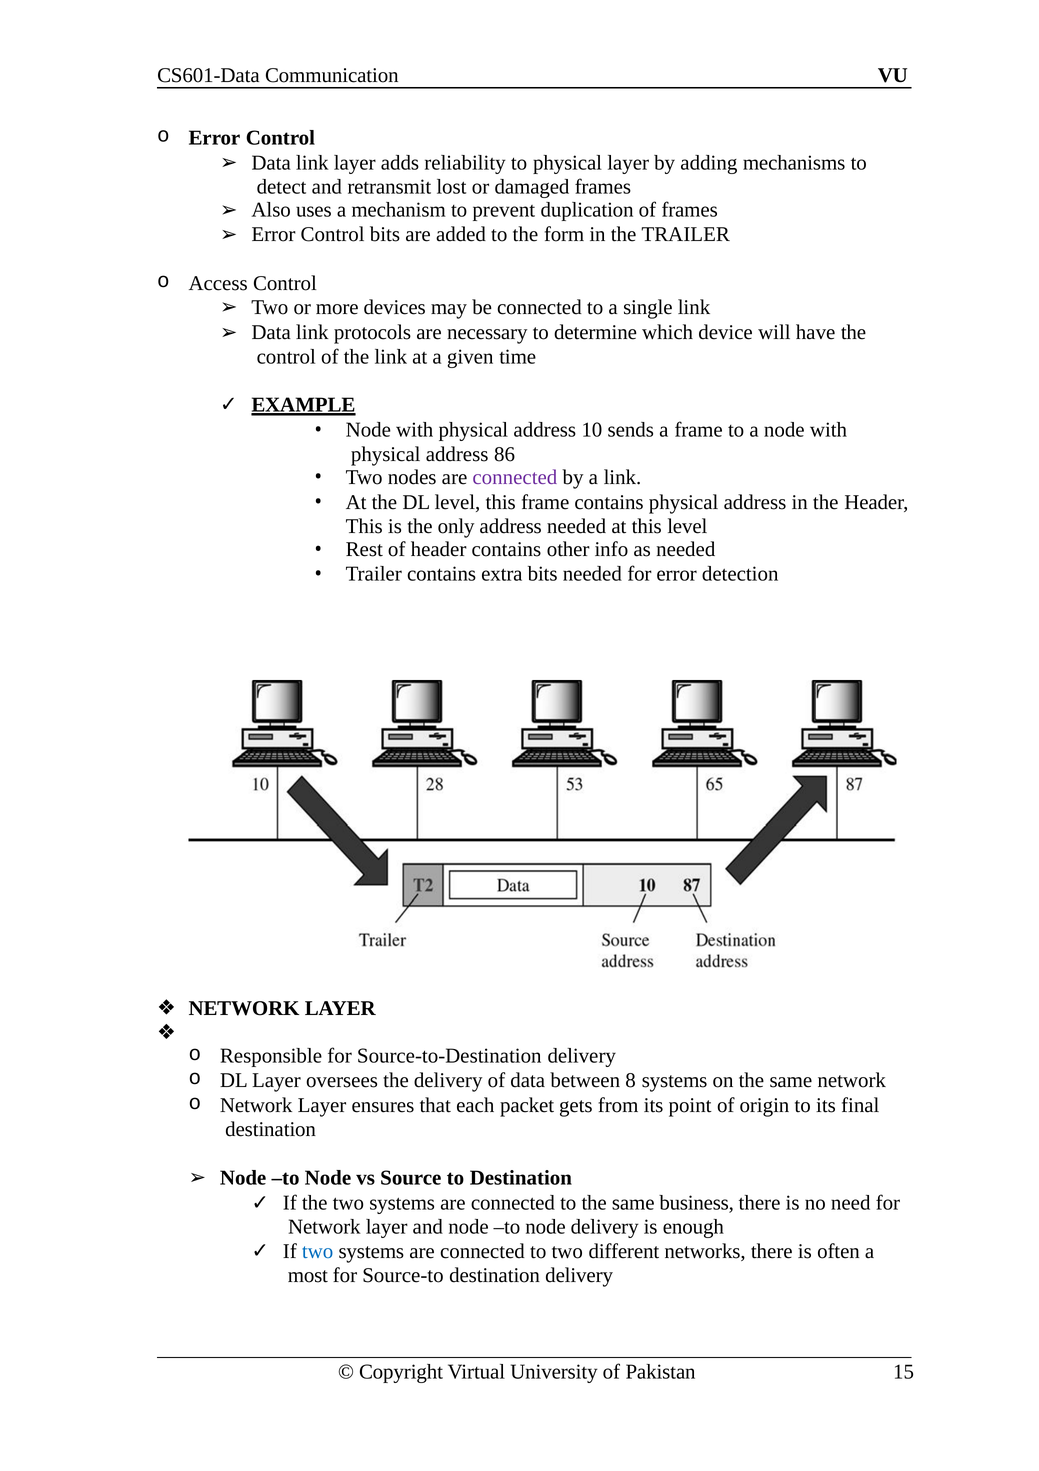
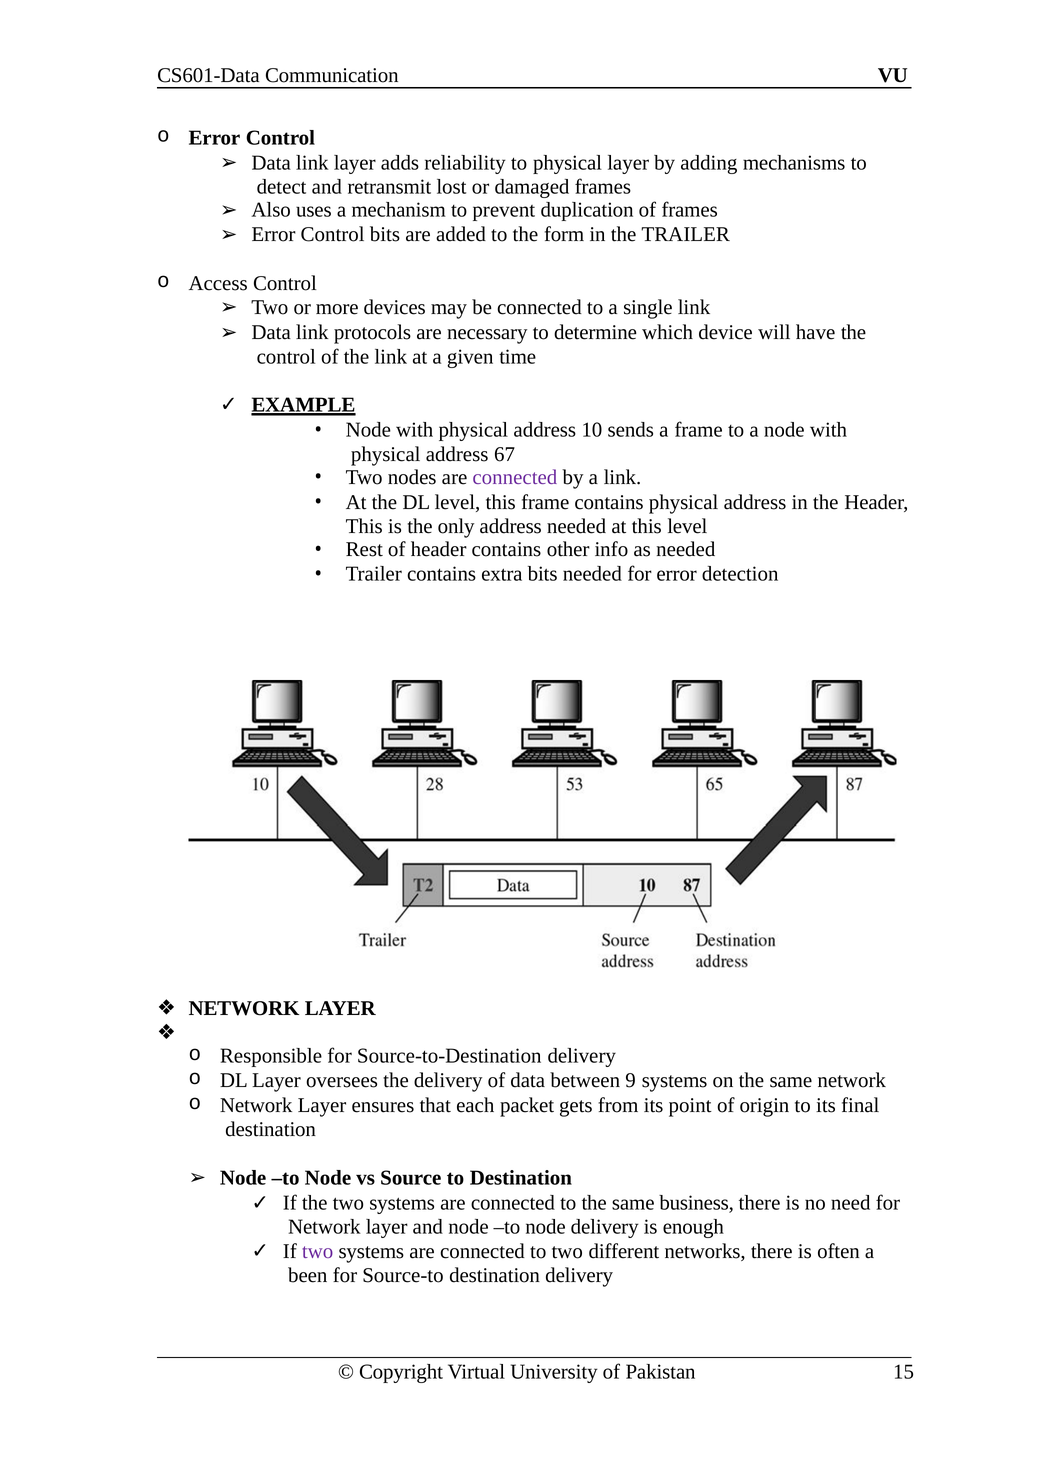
86: 86 -> 67
8: 8 -> 9
two at (318, 1251) colour: blue -> purple
most: most -> been
